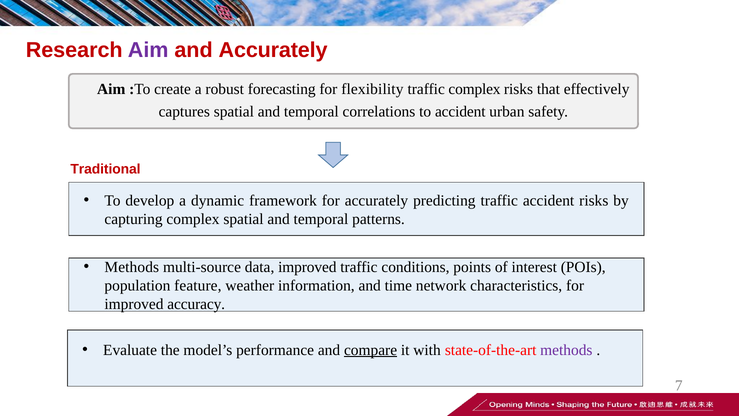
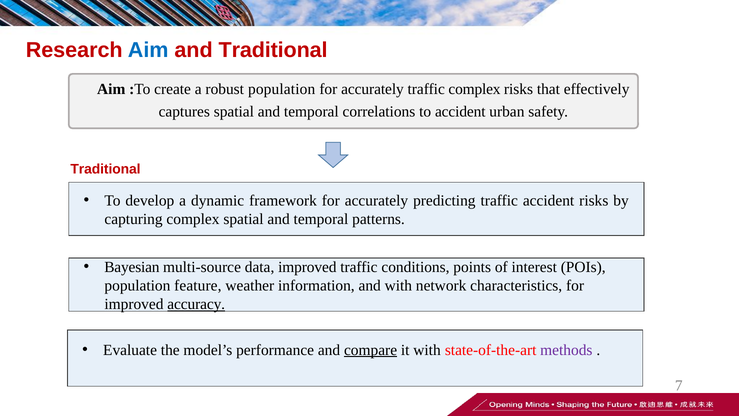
Aim at (148, 50) colour: purple -> blue
and Accurately: Accurately -> Traditional
robust forecasting: forecasting -> population
flexibility at (372, 89): flexibility -> accurately
Methods at (132, 267): Methods -> Bayesian
and time: time -> with
accuracy underline: none -> present
